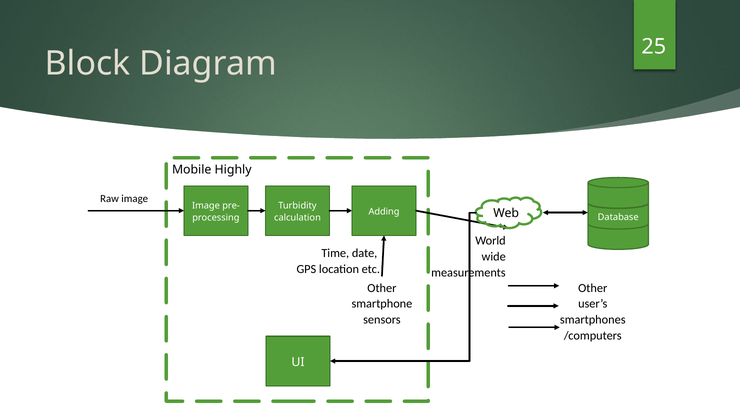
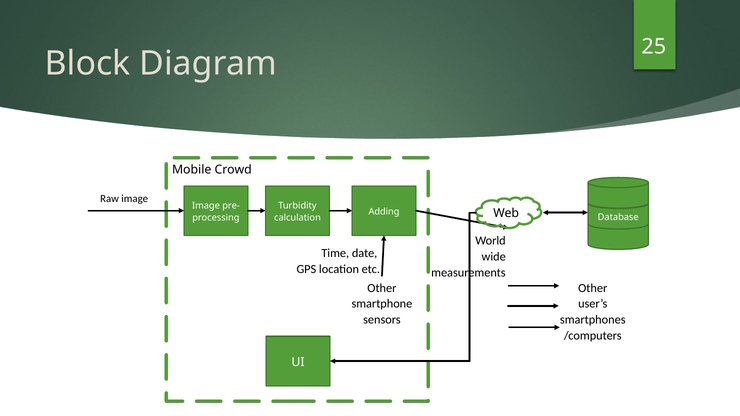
Highly: Highly -> Crowd
